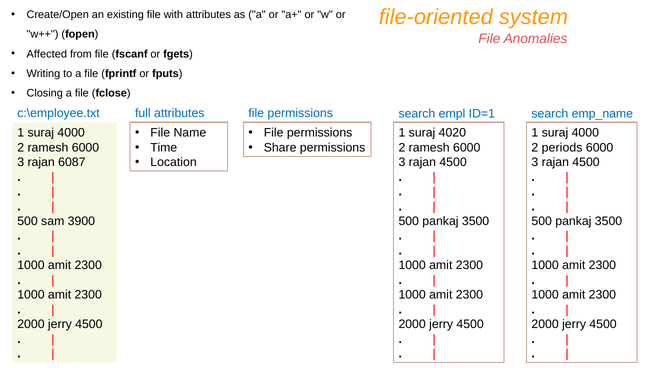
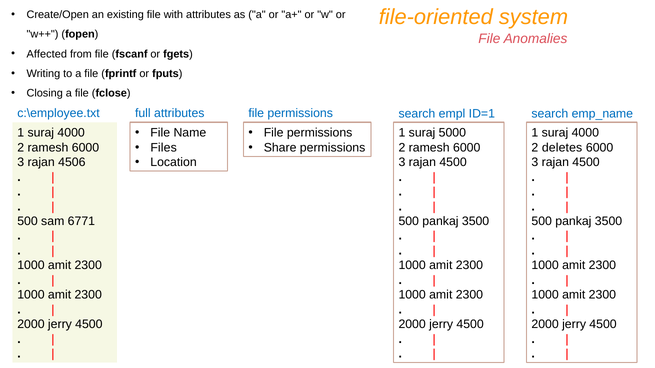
4020: 4020 -> 5000
Time: Time -> Files
periods: periods -> deletes
6087: 6087 -> 4506
3900: 3900 -> 6771
